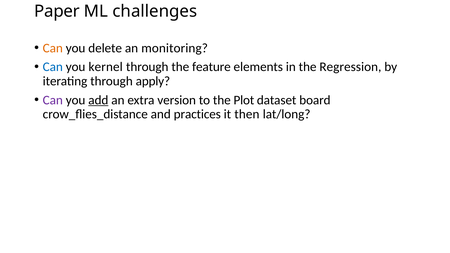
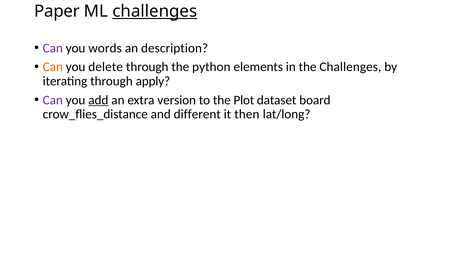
challenges at (155, 11) underline: none -> present
Can at (53, 48) colour: orange -> purple
delete: delete -> words
monitoring: monitoring -> description
Can at (53, 67) colour: blue -> orange
kernel: kernel -> delete
feature: feature -> python
the Regression: Regression -> Challenges
practices: practices -> different
